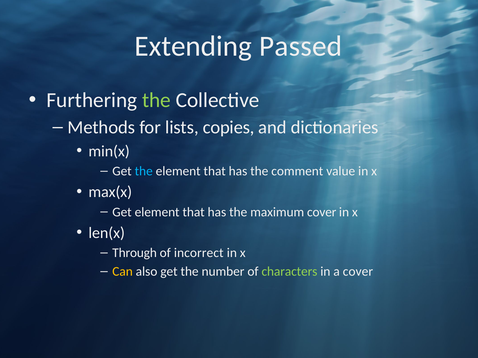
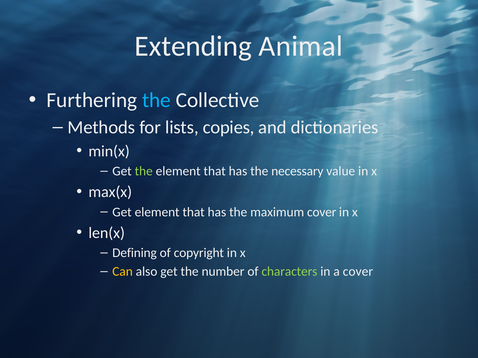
Passed: Passed -> Animal
the at (156, 100) colour: light green -> light blue
the at (144, 171) colour: light blue -> light green
comment: comment -> necessary
Through: Through -> Defining
incorrect: incorrect -> copyright
